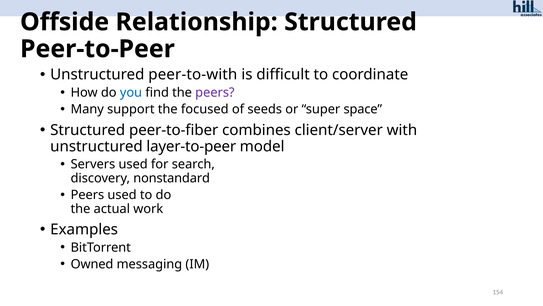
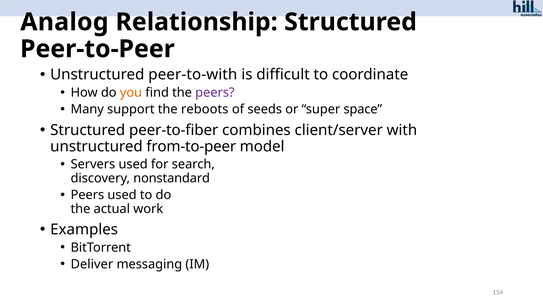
Offside: Offside -> Analog
you colour: blue -> orange
focused: focused -> reboots
layer-to-peer: layer-to-peer -> from-to-peer
Owned: Owned -> Deliver
